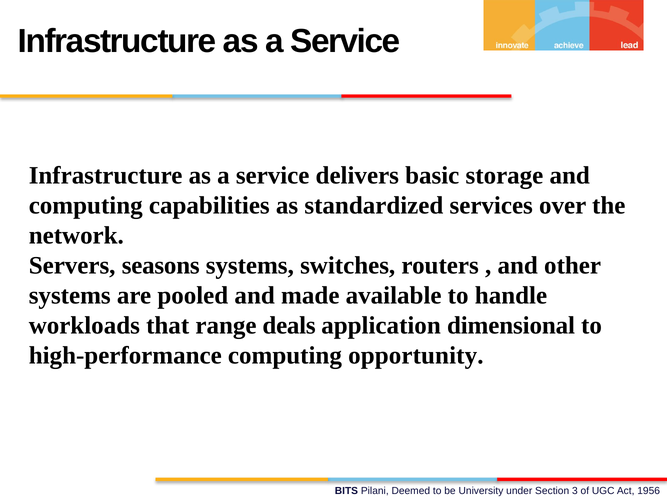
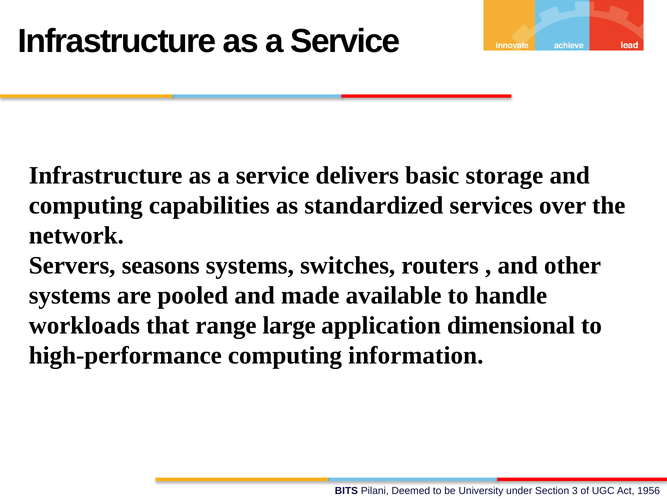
deals: deals -> large
opportunity: opportunity -> information
